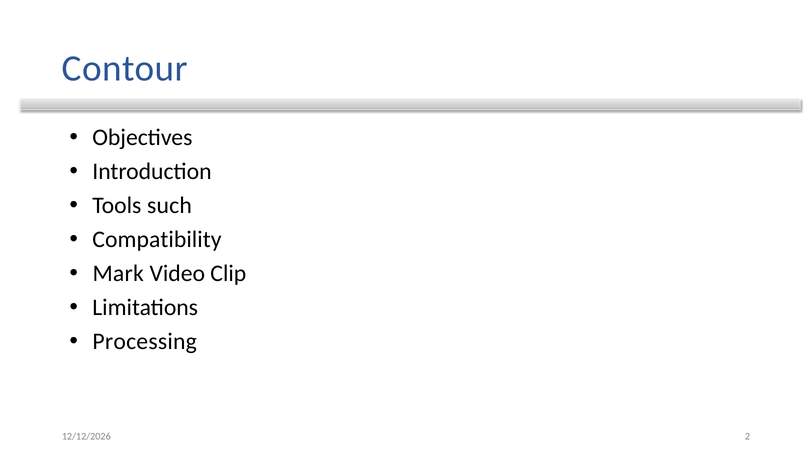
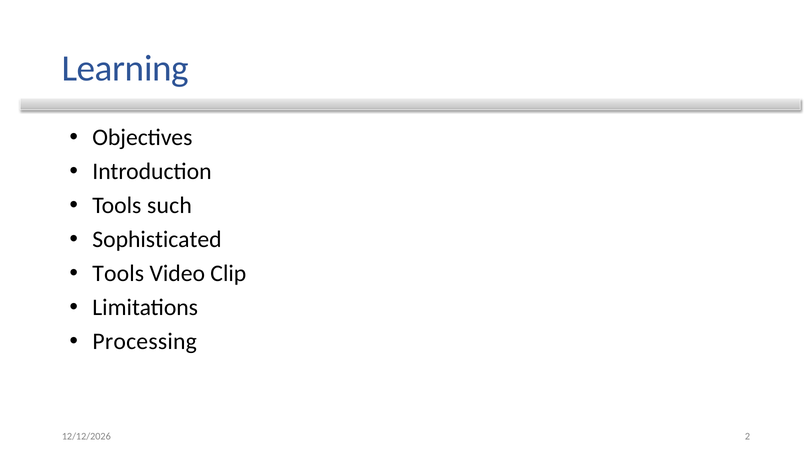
Contour: Contour -> Learning
Compatibility: Compatibility -> Sophisticated
Mark at (118, 273): Mark -> Tools
